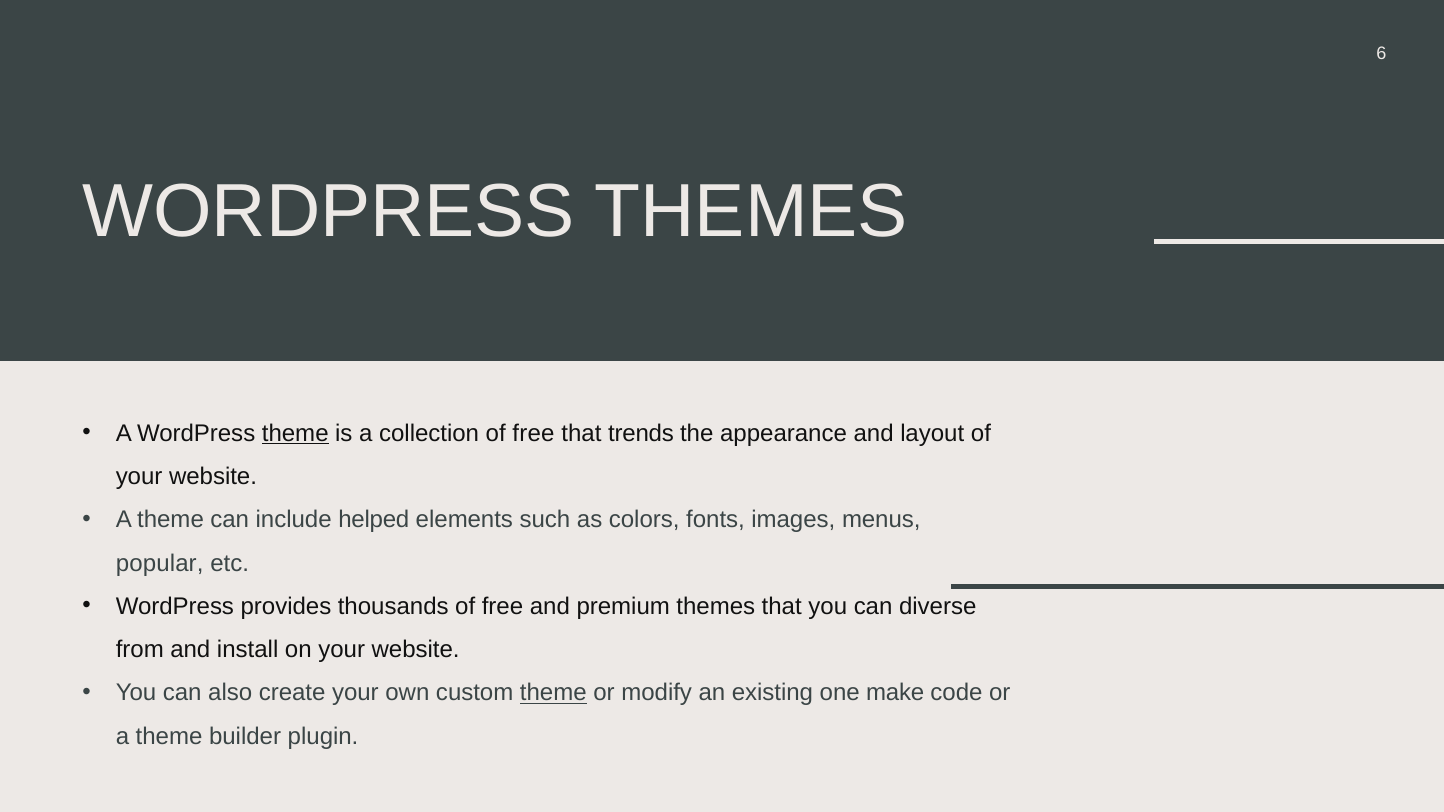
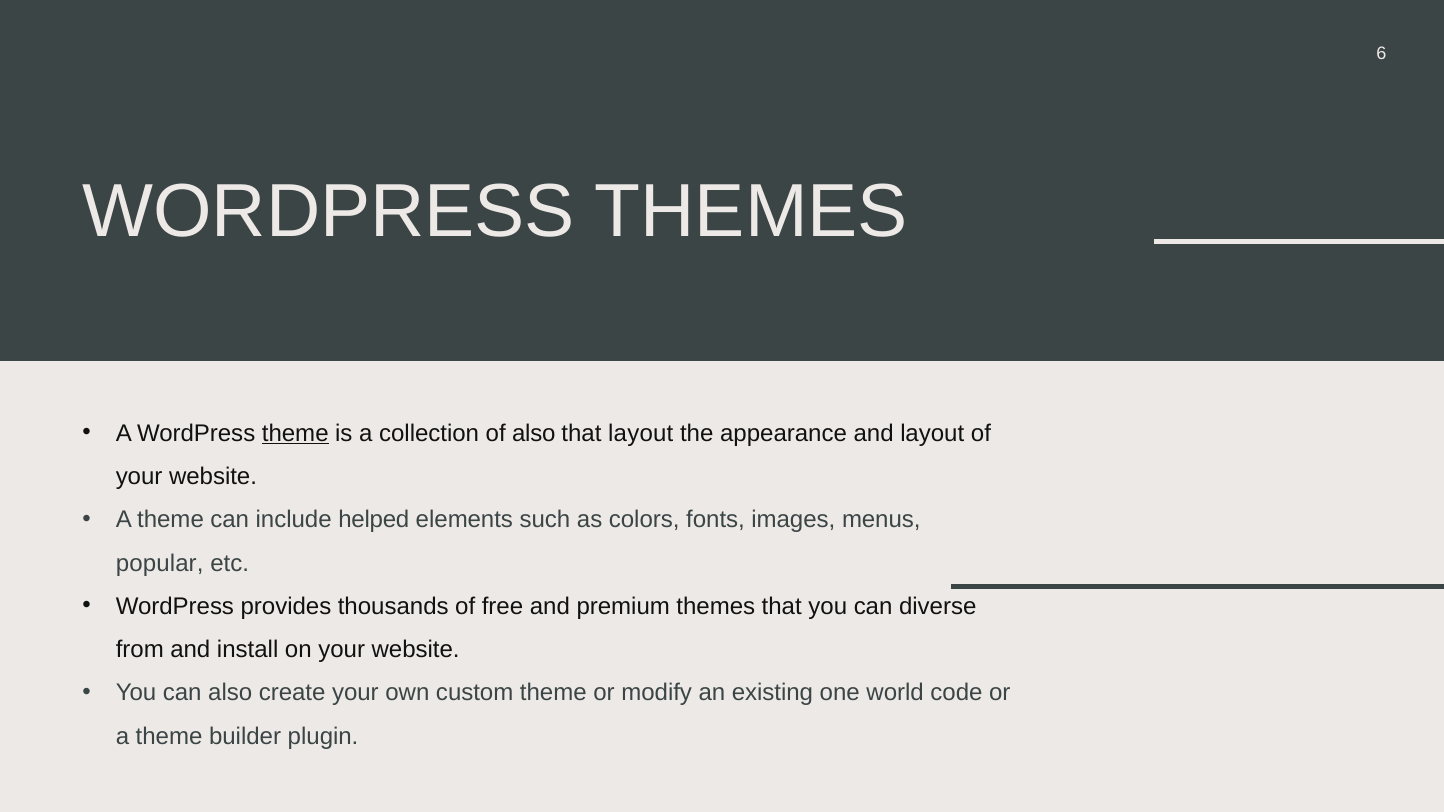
collection of free: free -> also
that trends: trends -> layout
theme at (553, 693) underline: present -> none
make: make -> world
